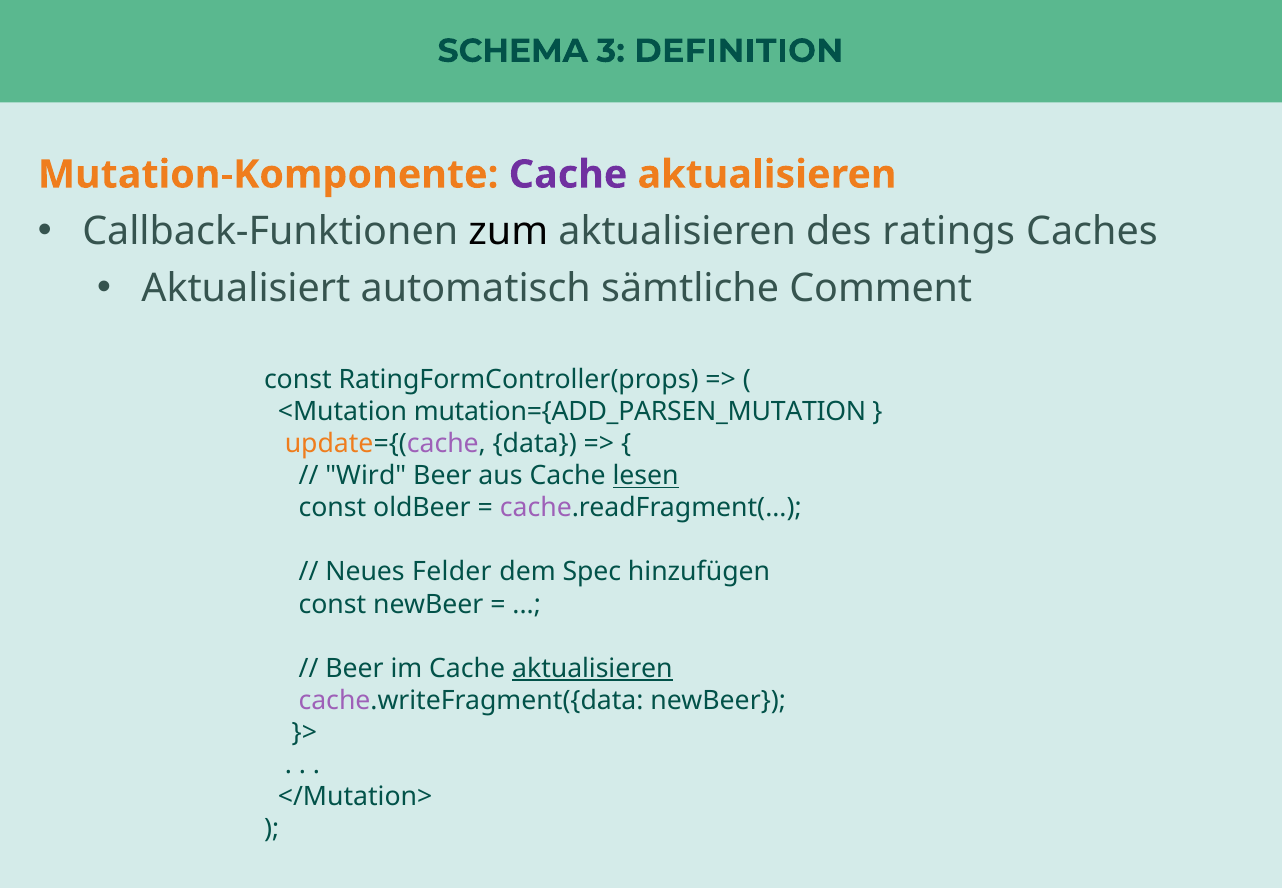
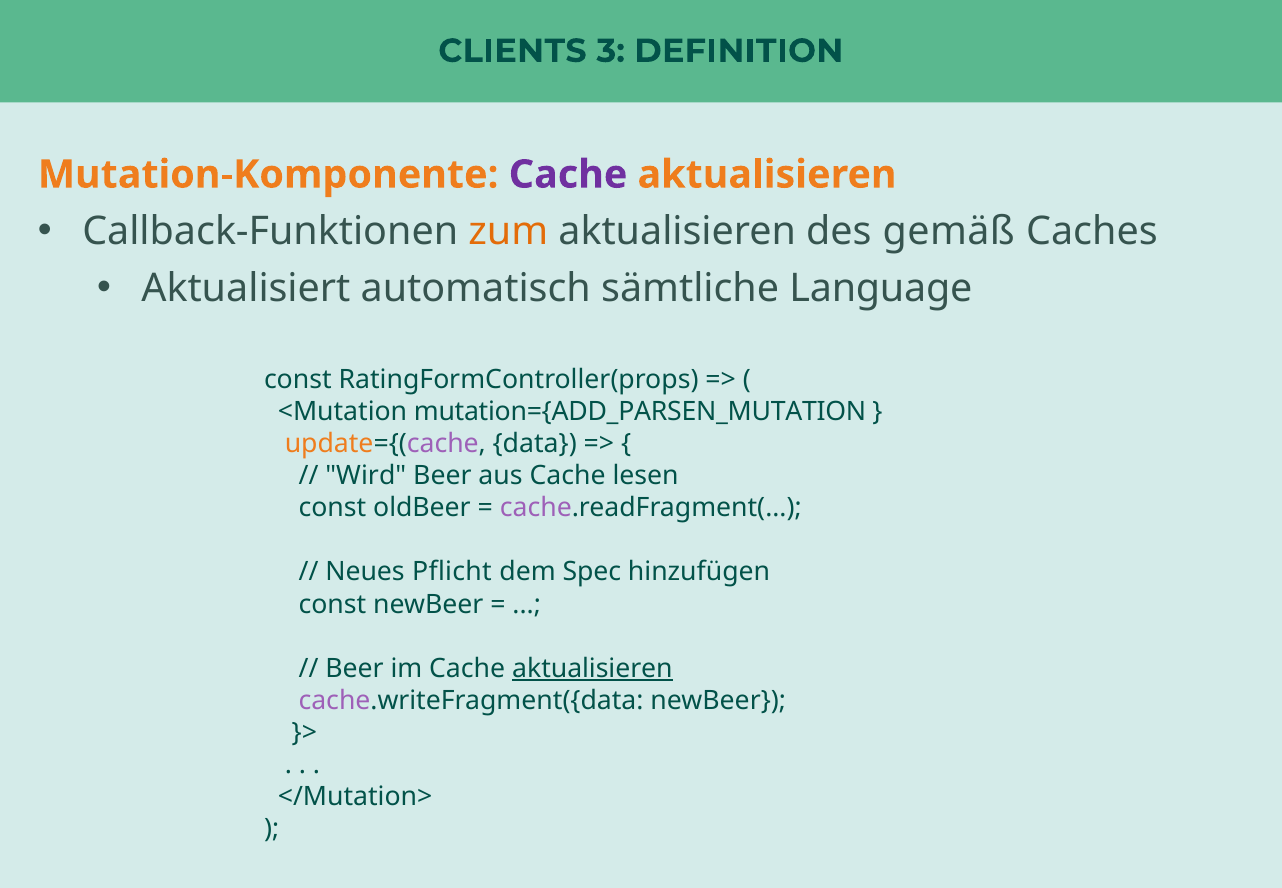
SCHEMA: SCHEMA -> CLIENTS
zum colour: black -> orange
ratings: ratings -> gemäß
Comment: Comment -> Language
lesen underline: present -> none
Felder: Felder -> Pflicht
